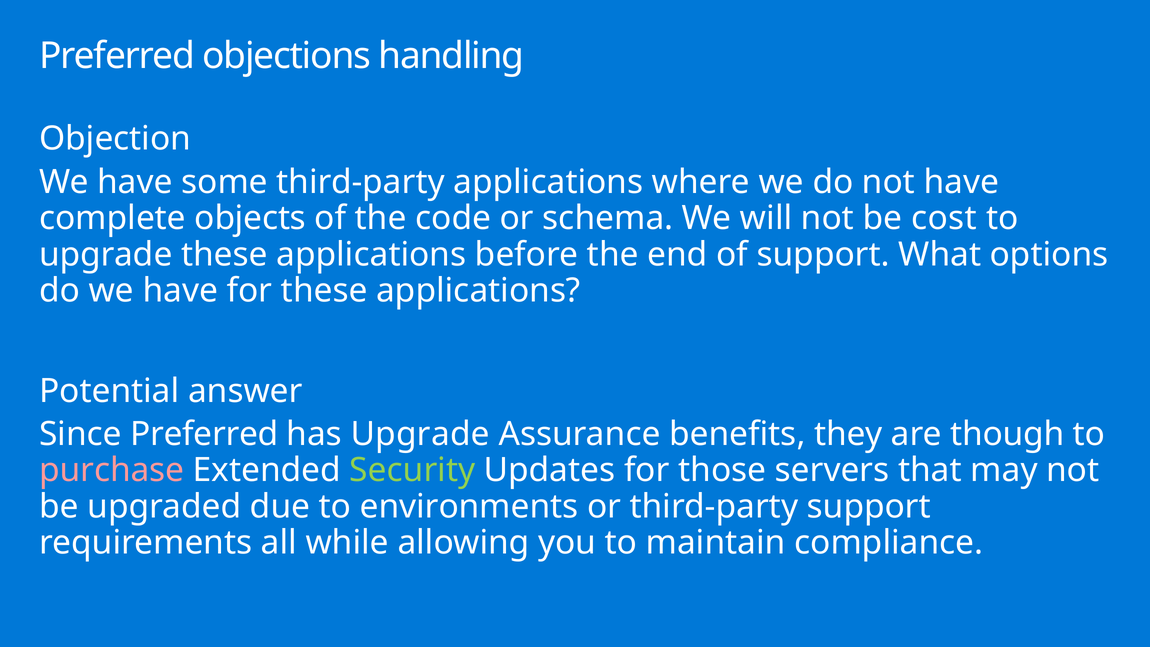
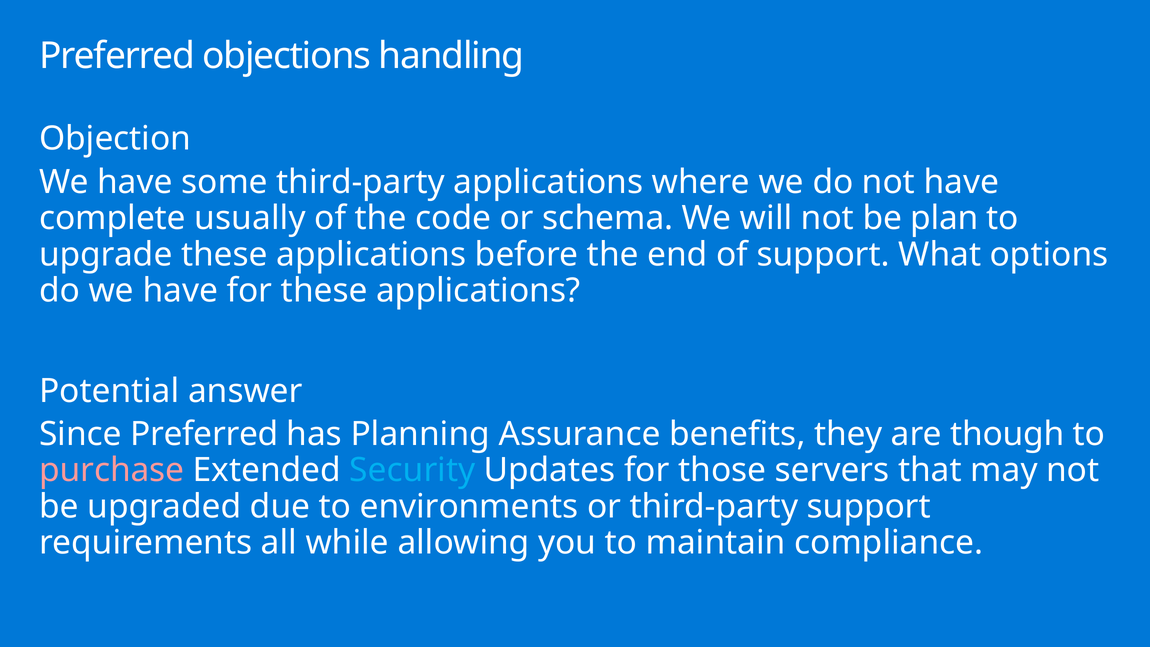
objects: objects -> usually
cost: cost -> plan
has Upgrade: Upgrade -> Planning
Security colour: light green -> light blue
